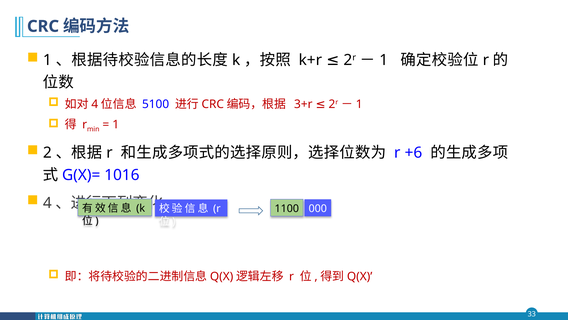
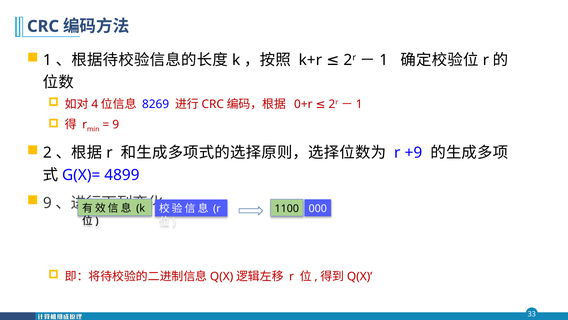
5100: 5100 -> 8269
3+r: 3+r -> 0+r
1 at (116, 124): 1 -> 9
+6: +6 -> +9
1016: 1016 -> 4899
4 at (47, 203): 4 -> 9
